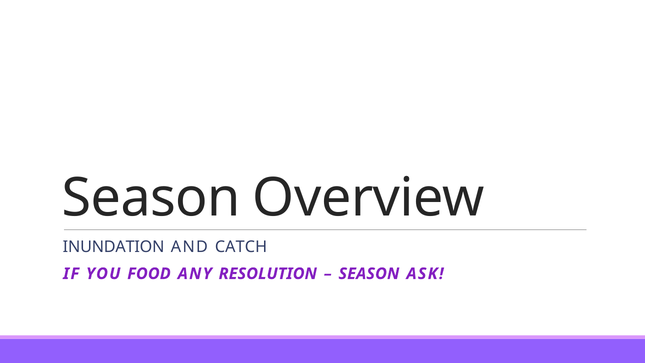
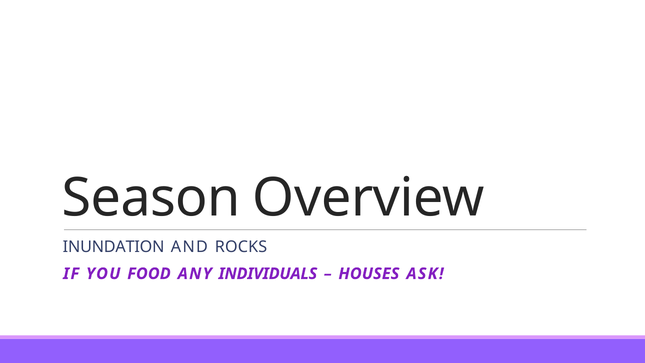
CATCH: CATCH -> ROCKS
RESOLUTION: RESOLUTION -> INDIVIDUALS
SEASON at (369, 274): SEASON -> HOUSES
